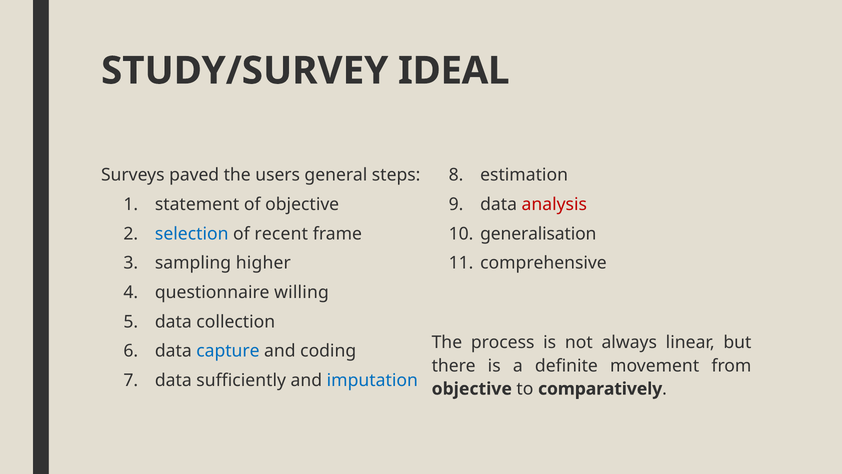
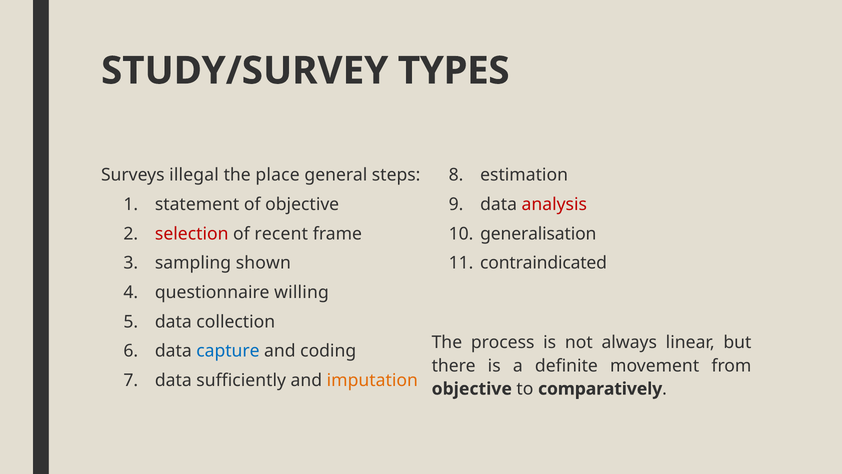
IDEAL: IDEAL -> TYPES
paved: paved -> illegal
users: users -> place
selection colour: blue -> red
higher: higher -> shown
comprehensive: comprehensive -> contraindicated
imputation colour: blue -> orange
